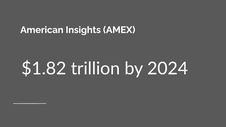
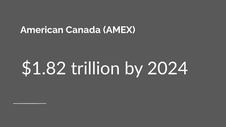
Insights: Insights -> Canada
